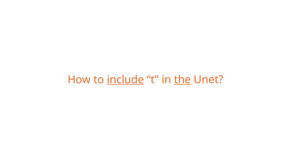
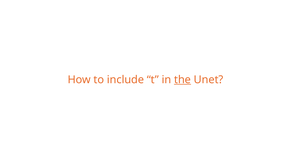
include underline: present -> none
